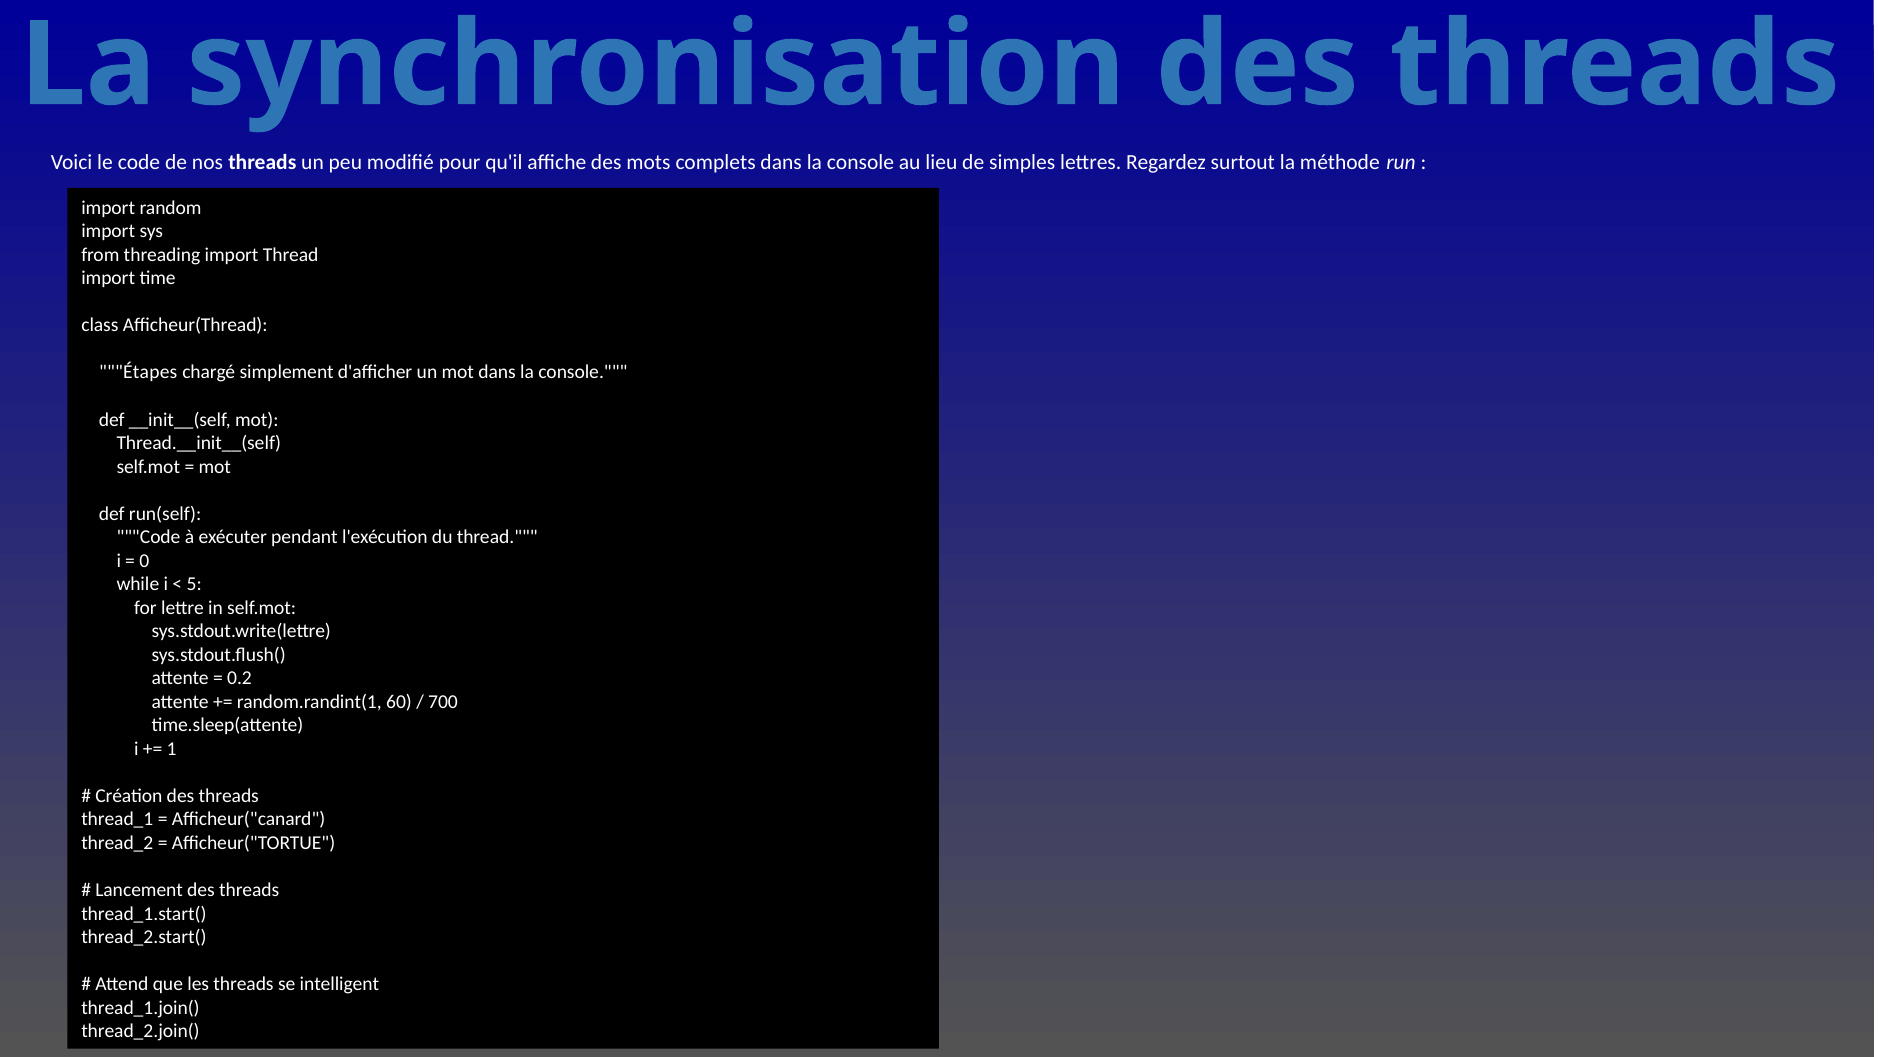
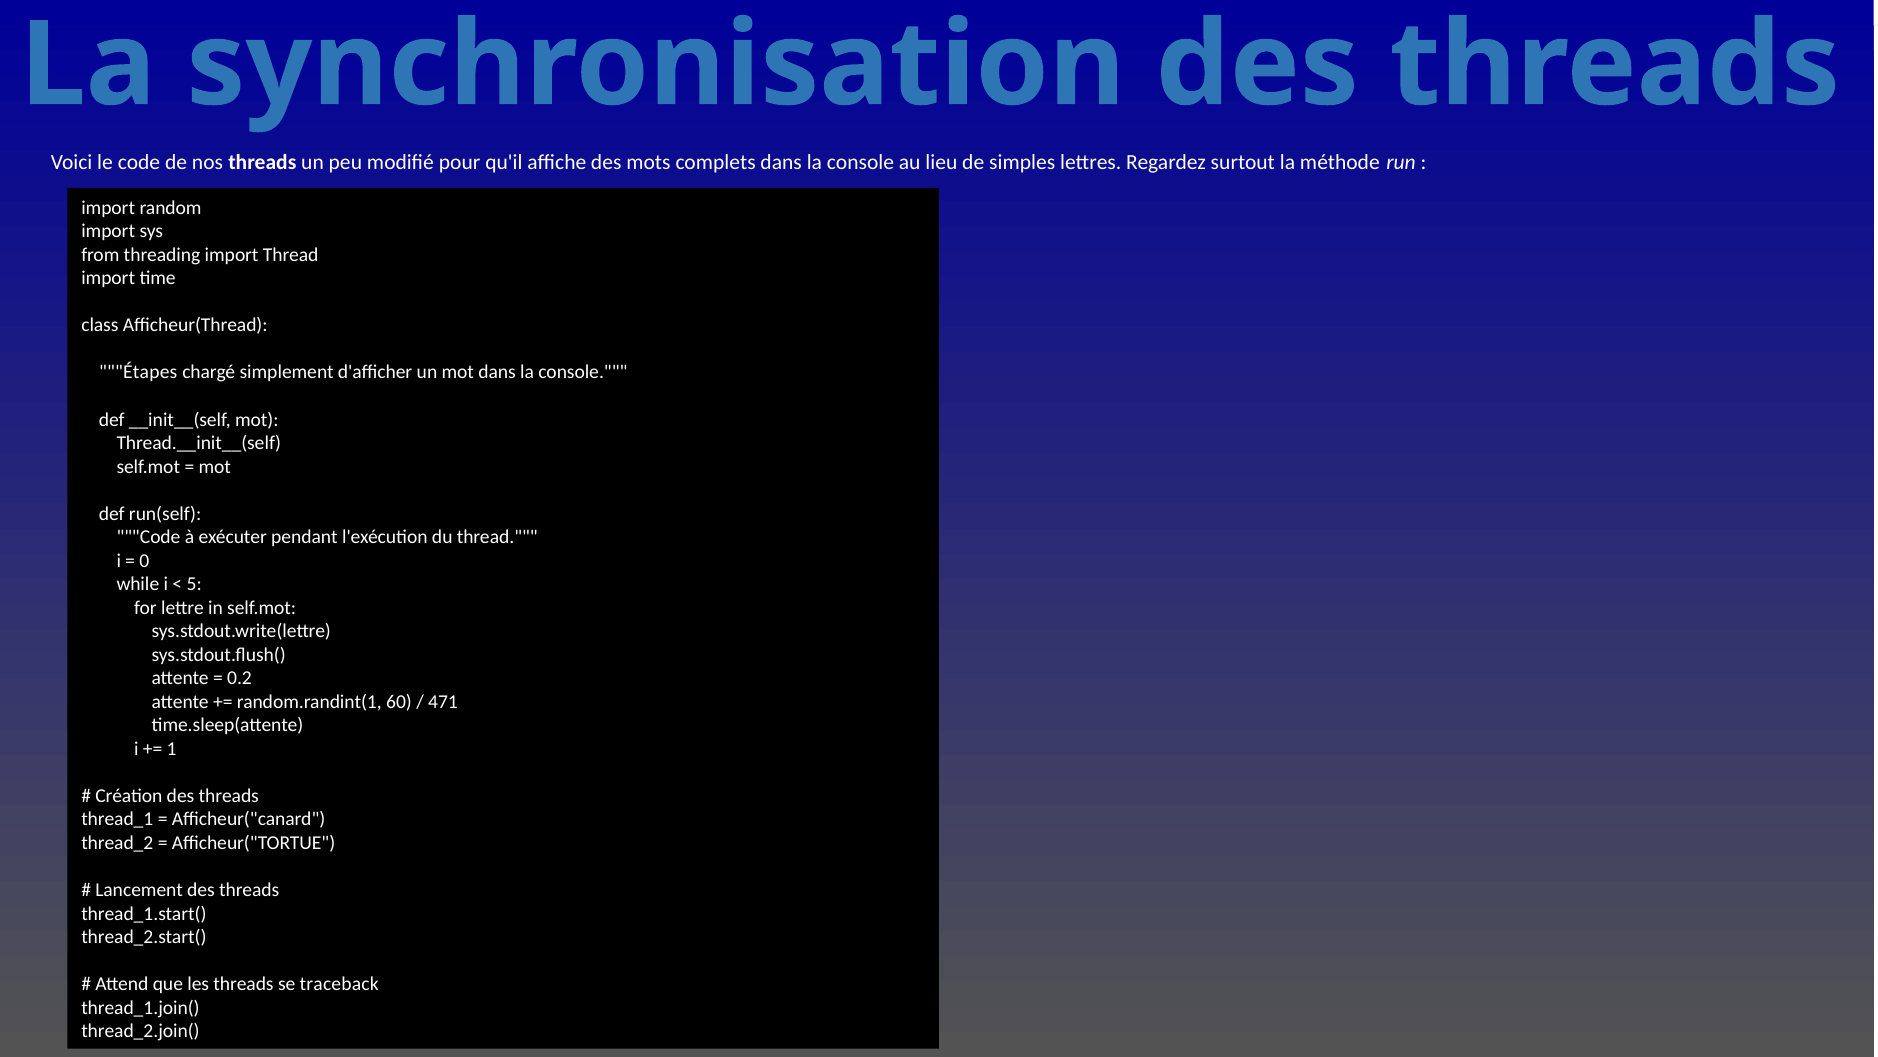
700: 700 -> 471
intelligent: intelligent -> traceback
